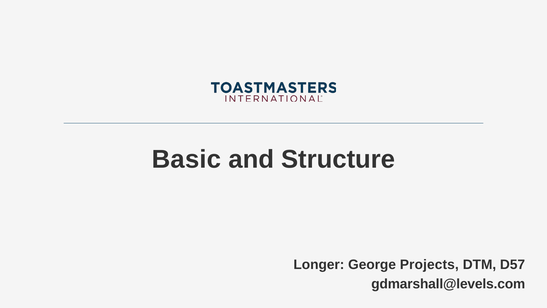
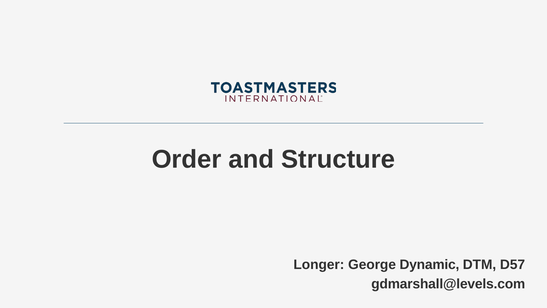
Basic: Basic -> Order
Projects: Projects -> Dynamic
